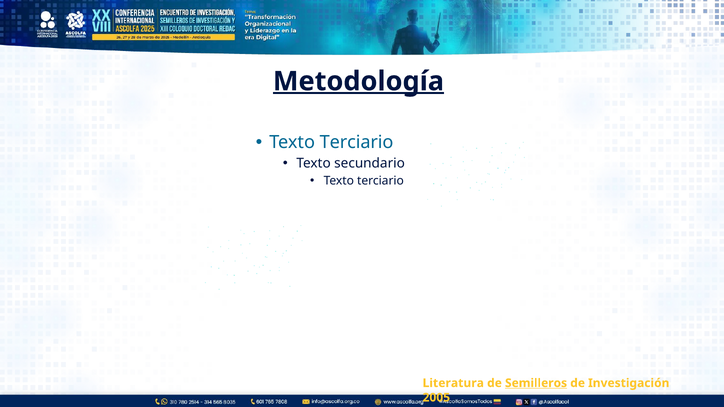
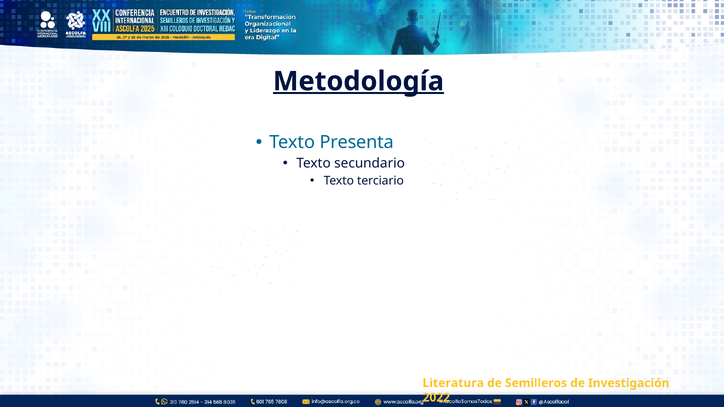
Terciario at (357, 142): Terciario -> Presenta
Semilleros underline: present -> none
2005: 2005 -> 2022
